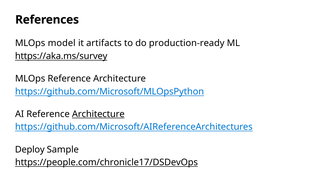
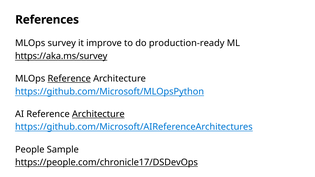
model: model -> survey
artifacts: artifacts -> improve
Reference at (69, 79) underline: none -> present
Deploy: Deploy -> People
